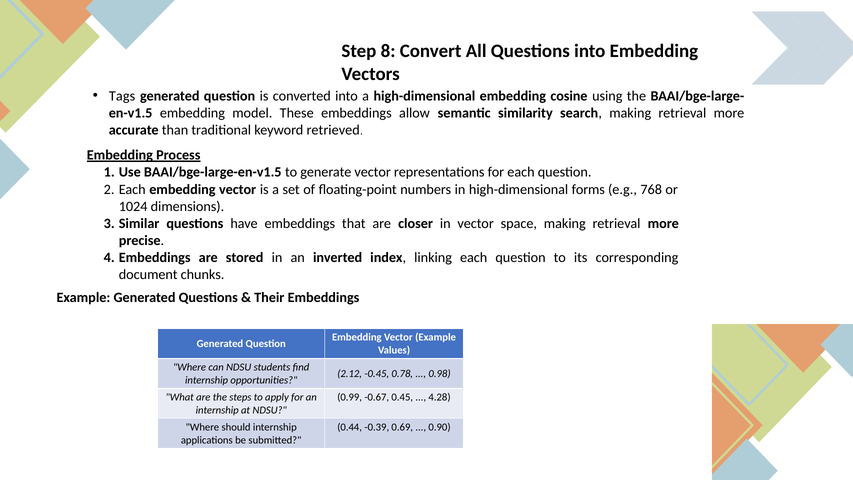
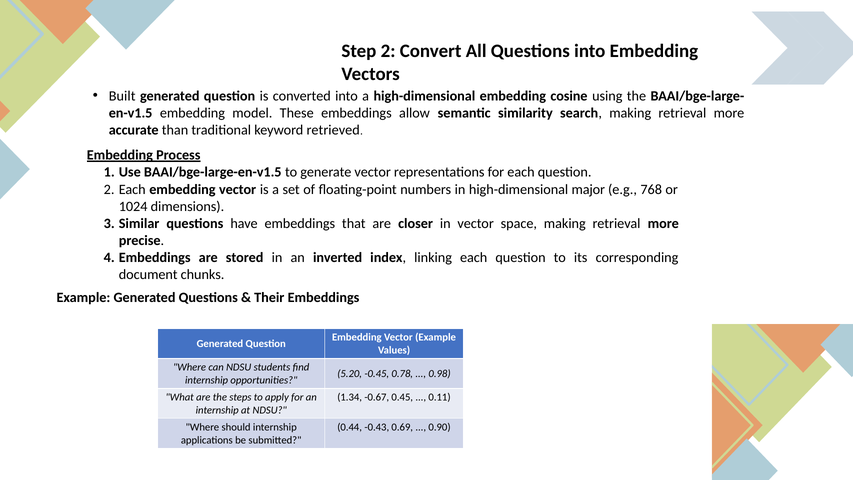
Step 8: 8 -> 2
Tags: Tags -> Built
forms: forms -> major
2.12: 2.12 -> 5.20
0.99: 0.99 -> 1.34
4.28: 4.28 -> 0.11
-0.39: -0.39 -> -0.43
